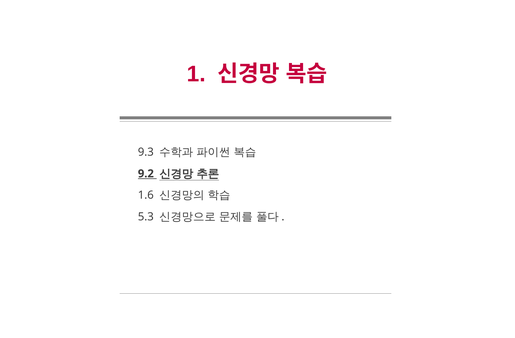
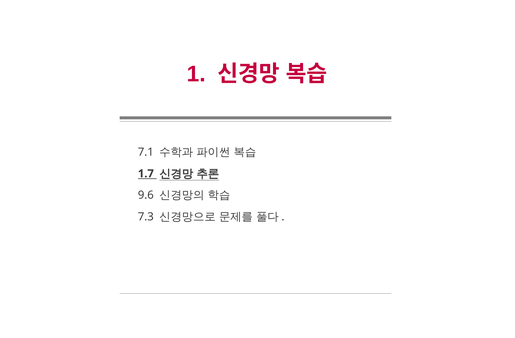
9.3: 9.3 -> 7.1
9.2: 9.2 -> 1.7
1.6: 1.6 -> 9.6
5.3: 5.3 -> 7.3
